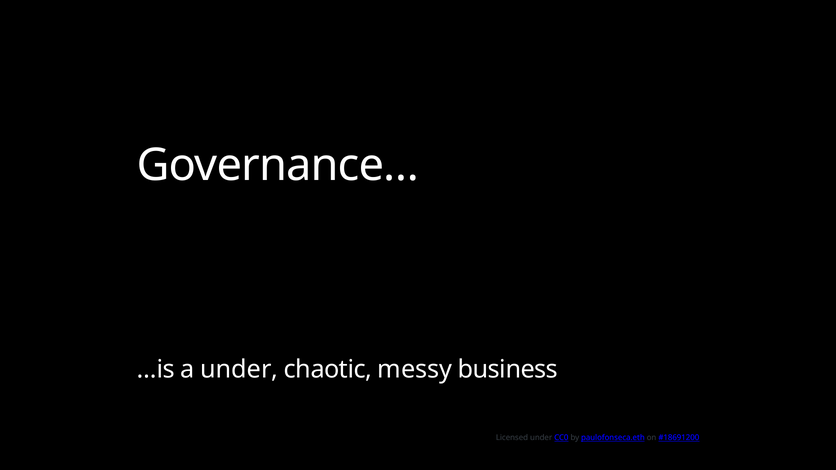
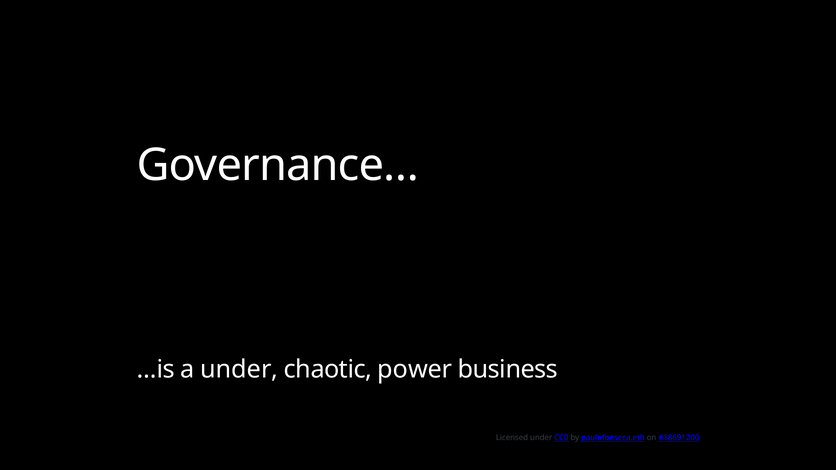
messy: messy -> power
